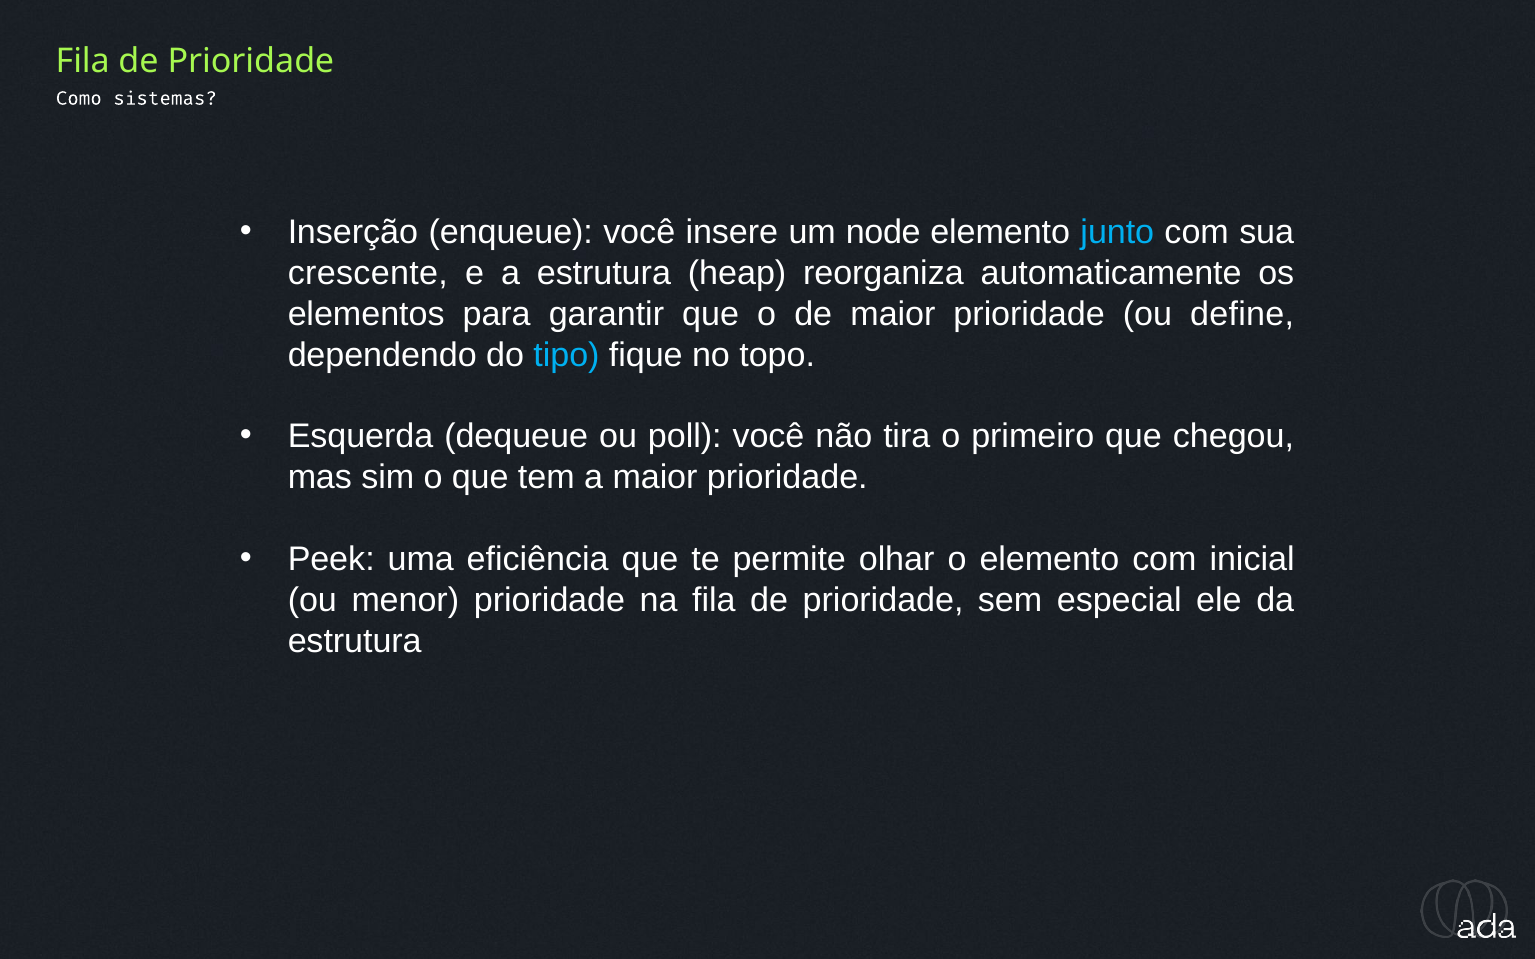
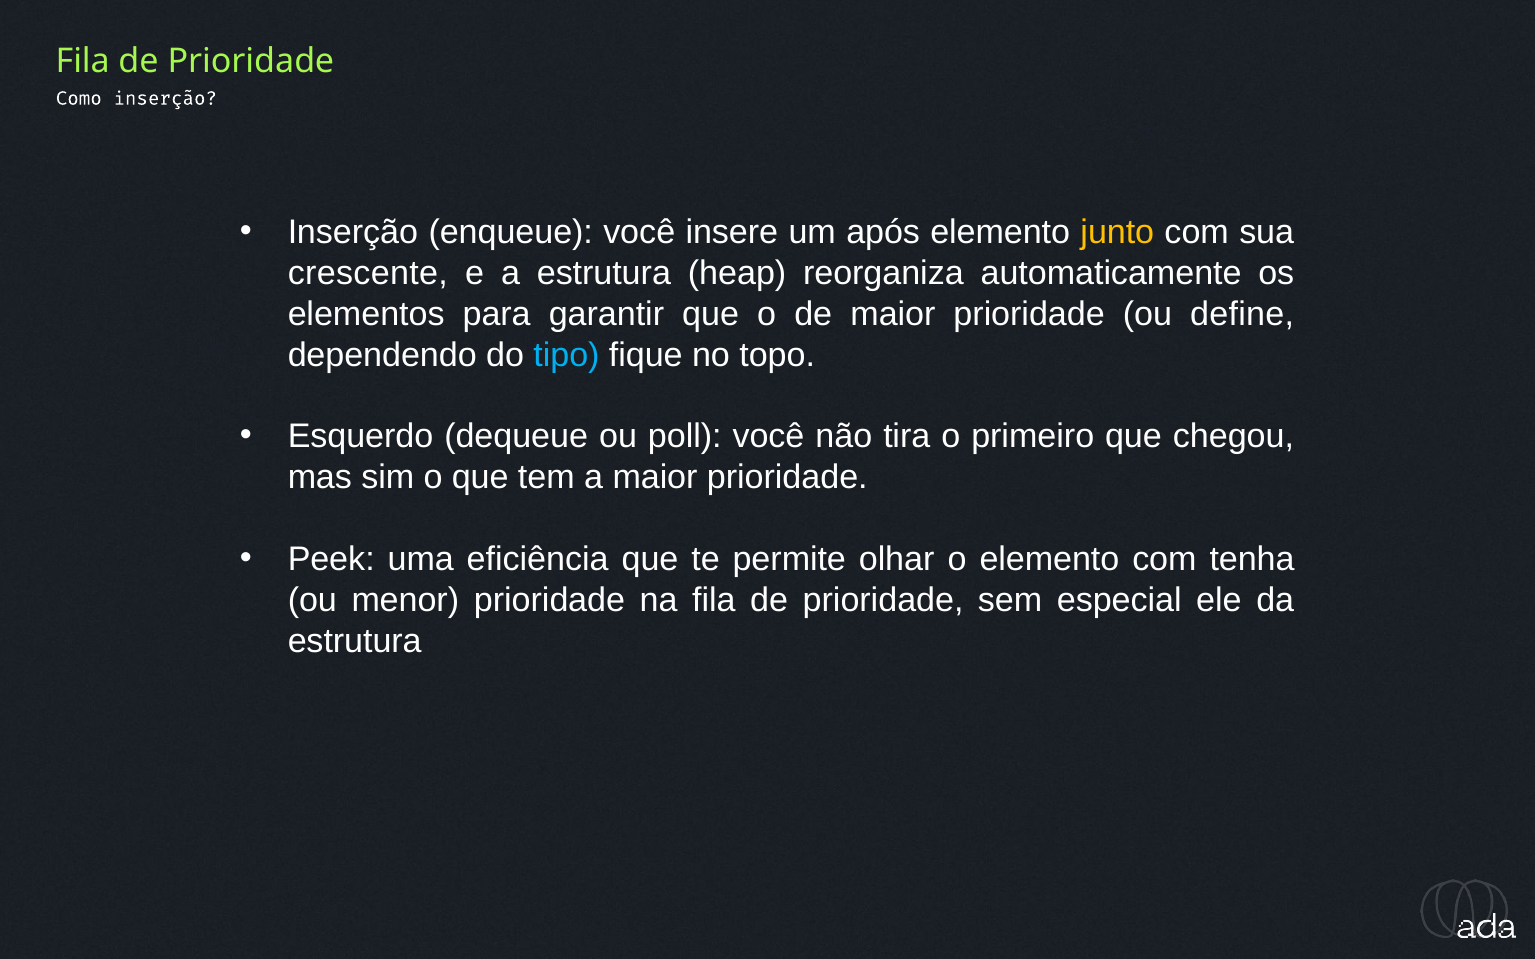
Como sistemas: sistemas -> inserção
node: node -> após
junto colour: light blue -> yellow
Esquerda: Esquerda -> Esquerdo
inicial: inicial -> tenha
